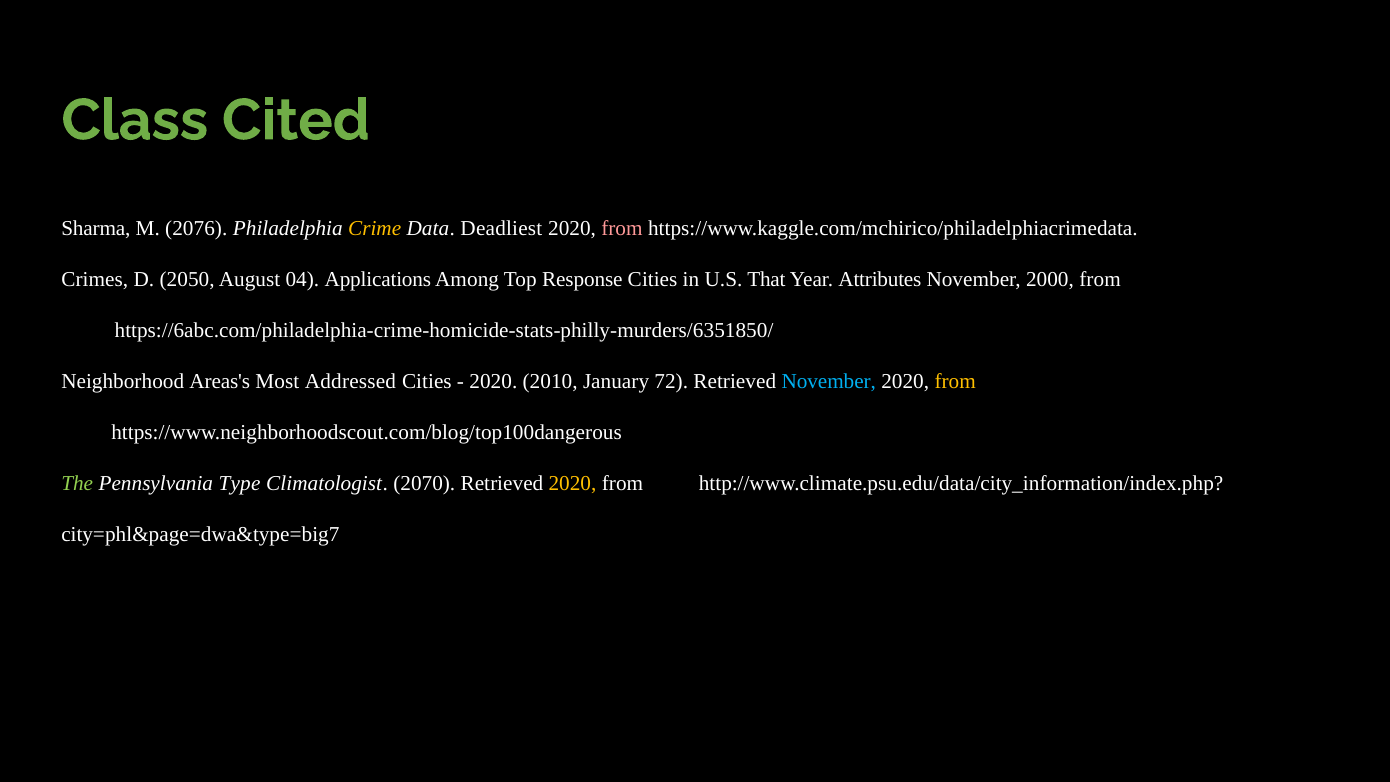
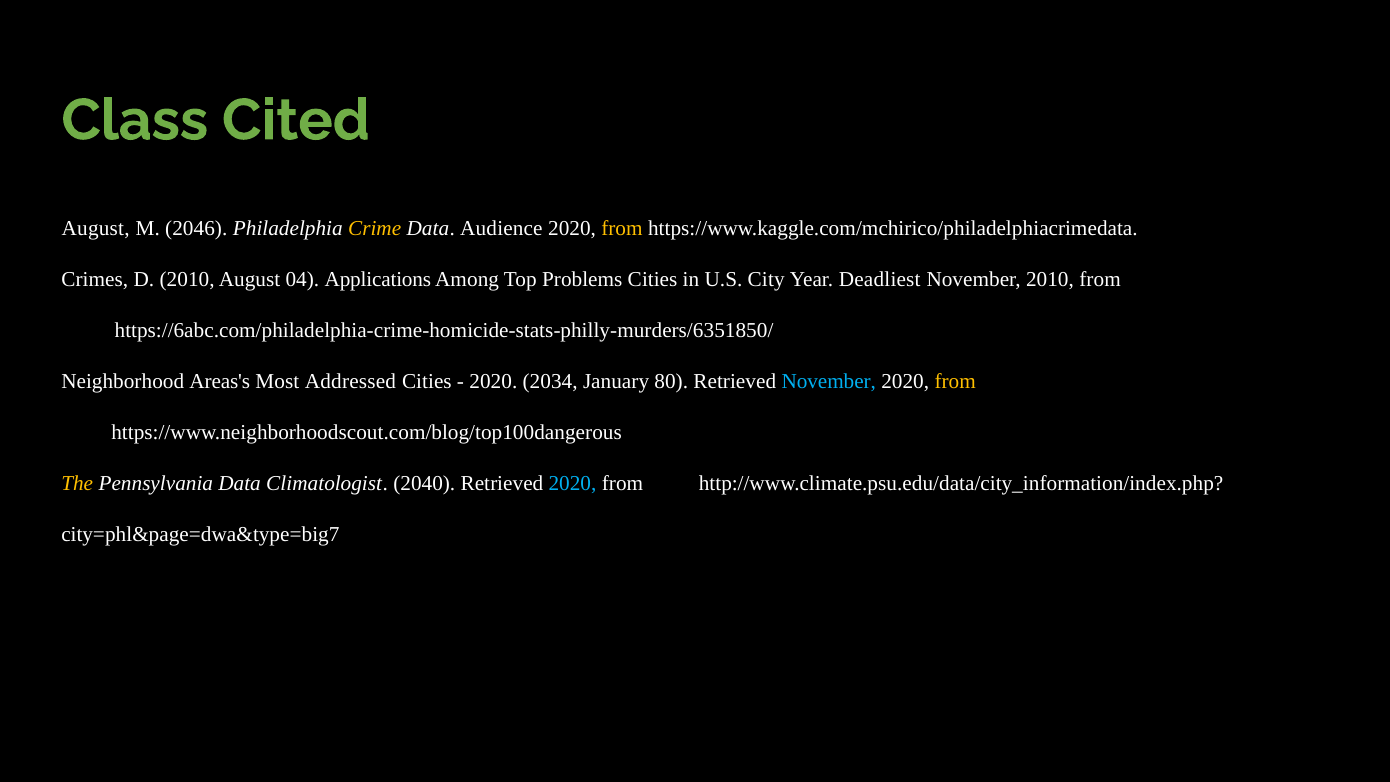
Sharma at (96, 229): Sharma -> August
2076: 2076 -> 2046
Deadliest: Deadliest -> Audience
from at (622, 229) colour: pink -> yellow
D 2050: 2050 -> 2010
Response: Response -> Problems
That: That -> City
Attributes: Attributes -> Deadliest
November 2000: 2000 -> 2010
2010: 2010 -> 2034
72: 72 -> 80
The colour: light green -> yellow
Pennsylvania Type: Type -> Data
2070: 2070 -> 2040
2020 at (572, 484) colour: yellow -> light blue
